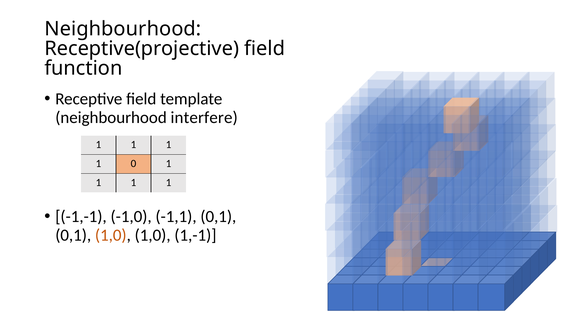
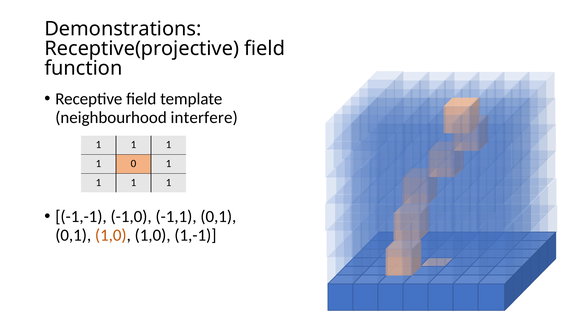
Neighbourhood at (123, 29): Neighbourhood -> Demonstrations
